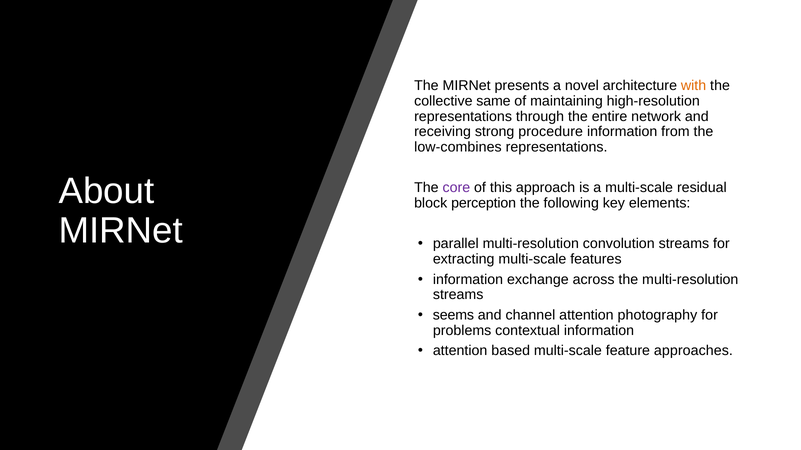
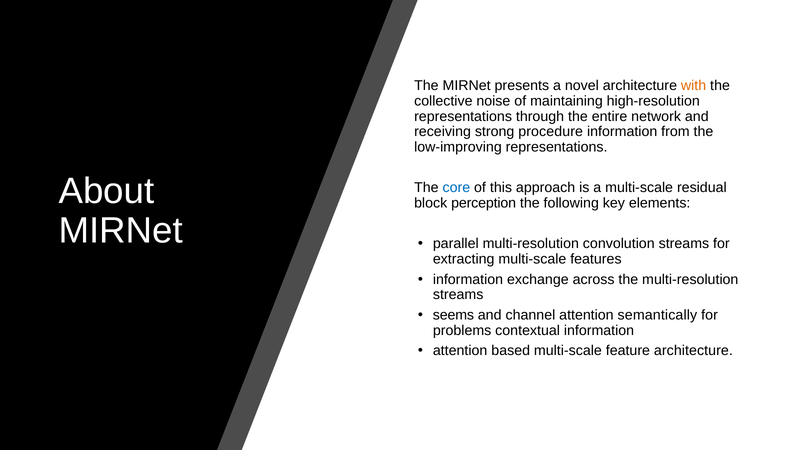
same: same -> noise
low-combines: low-combines -> low-improving
core colour: purple -> blue
photography: photography -> semantically
feature approaches: approaches -> architecture
